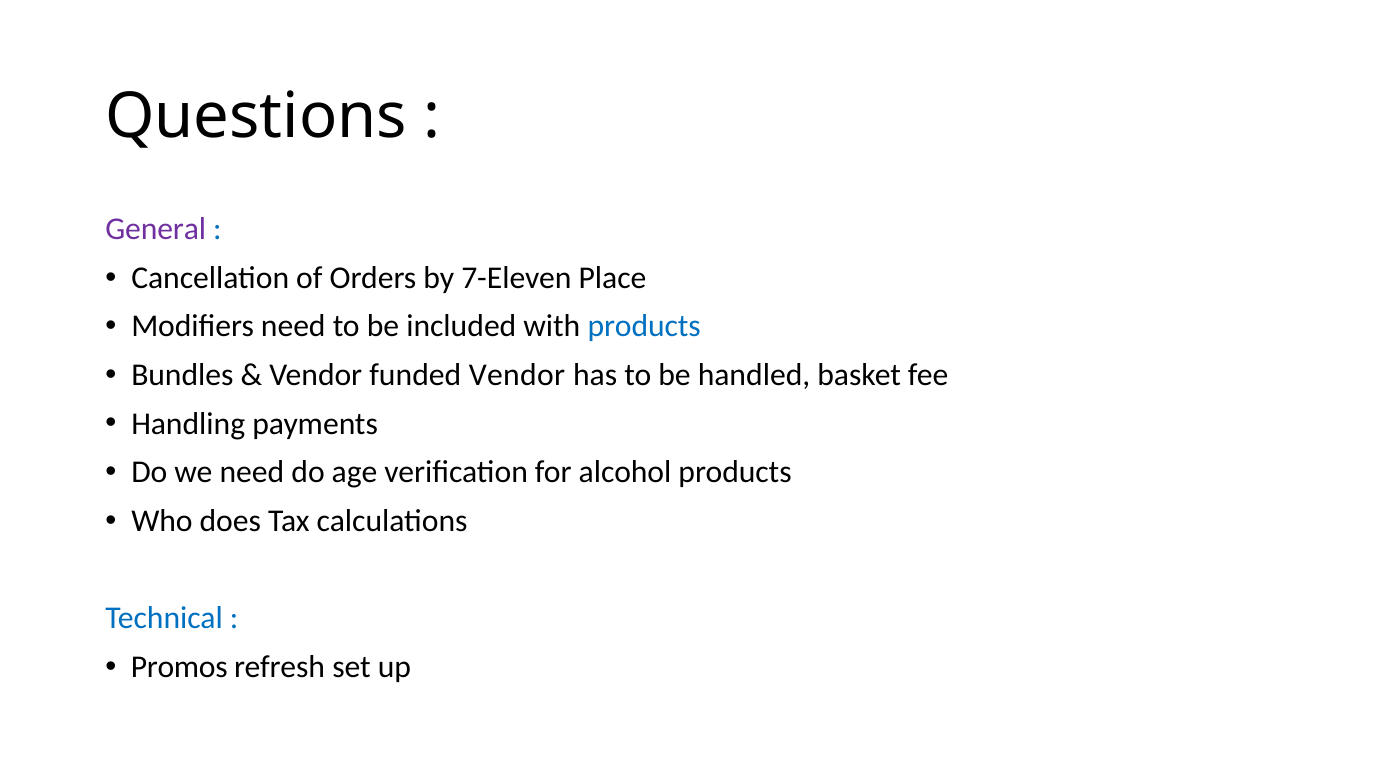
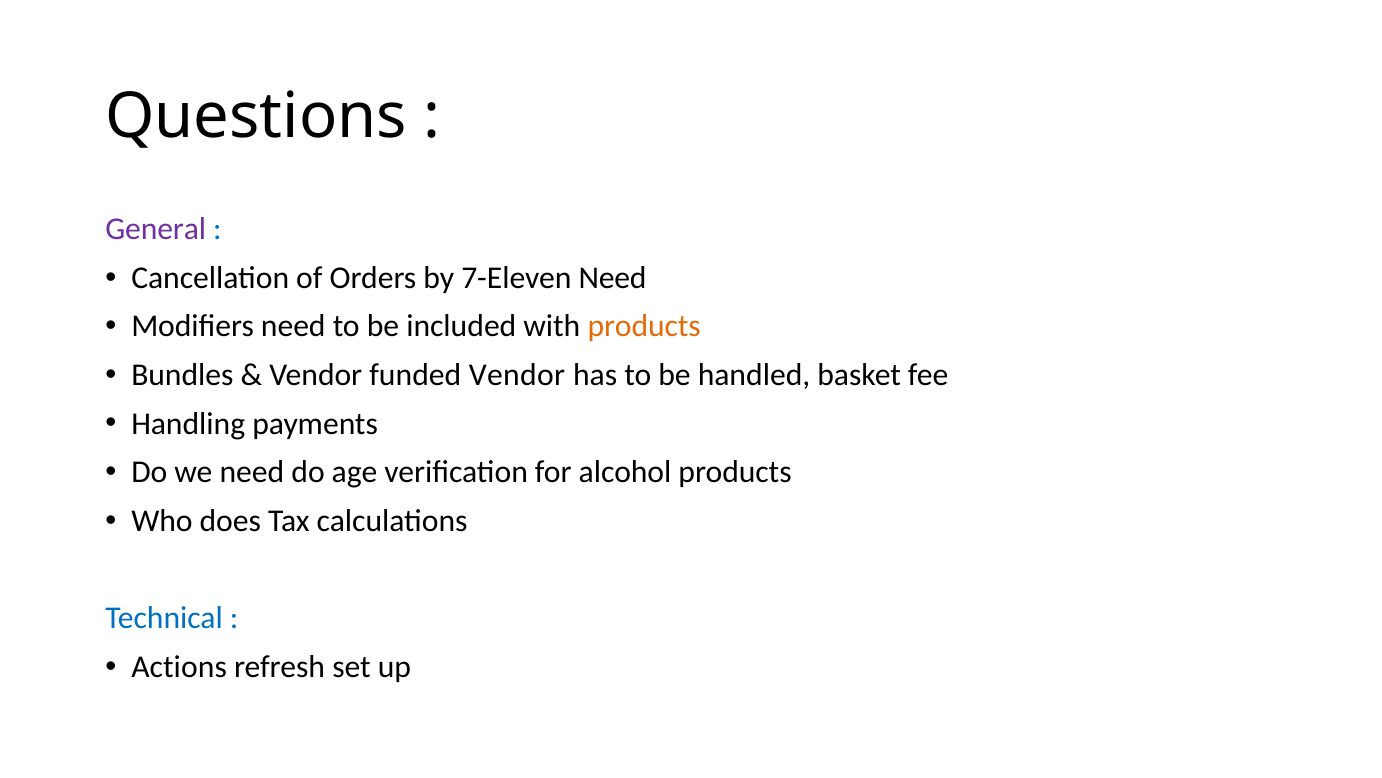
7-Eleven Place: Place -> Need
products at (644, 326) colour: blue -> orange
Promos: Promos -> Actions
